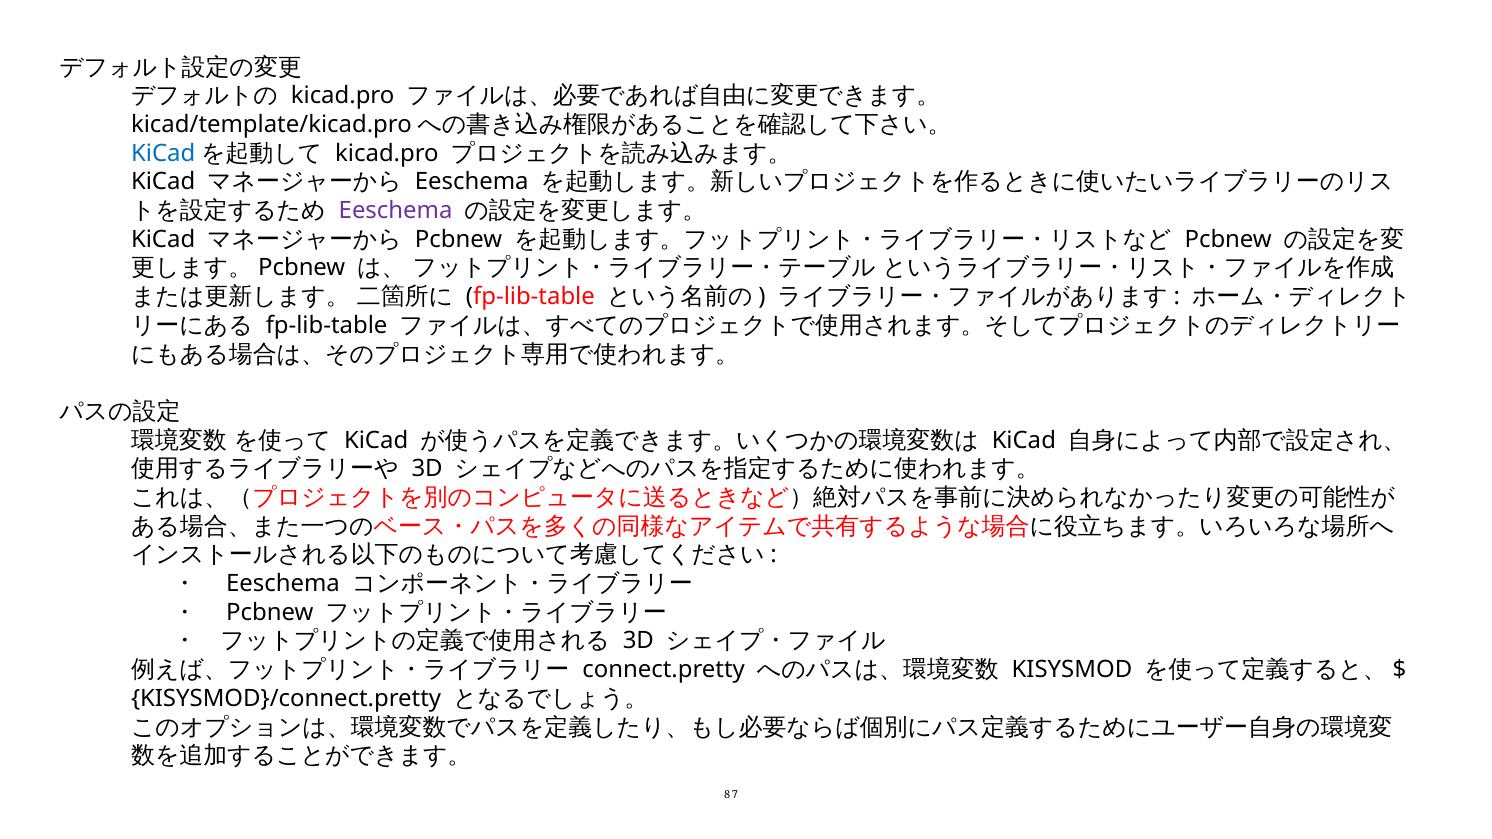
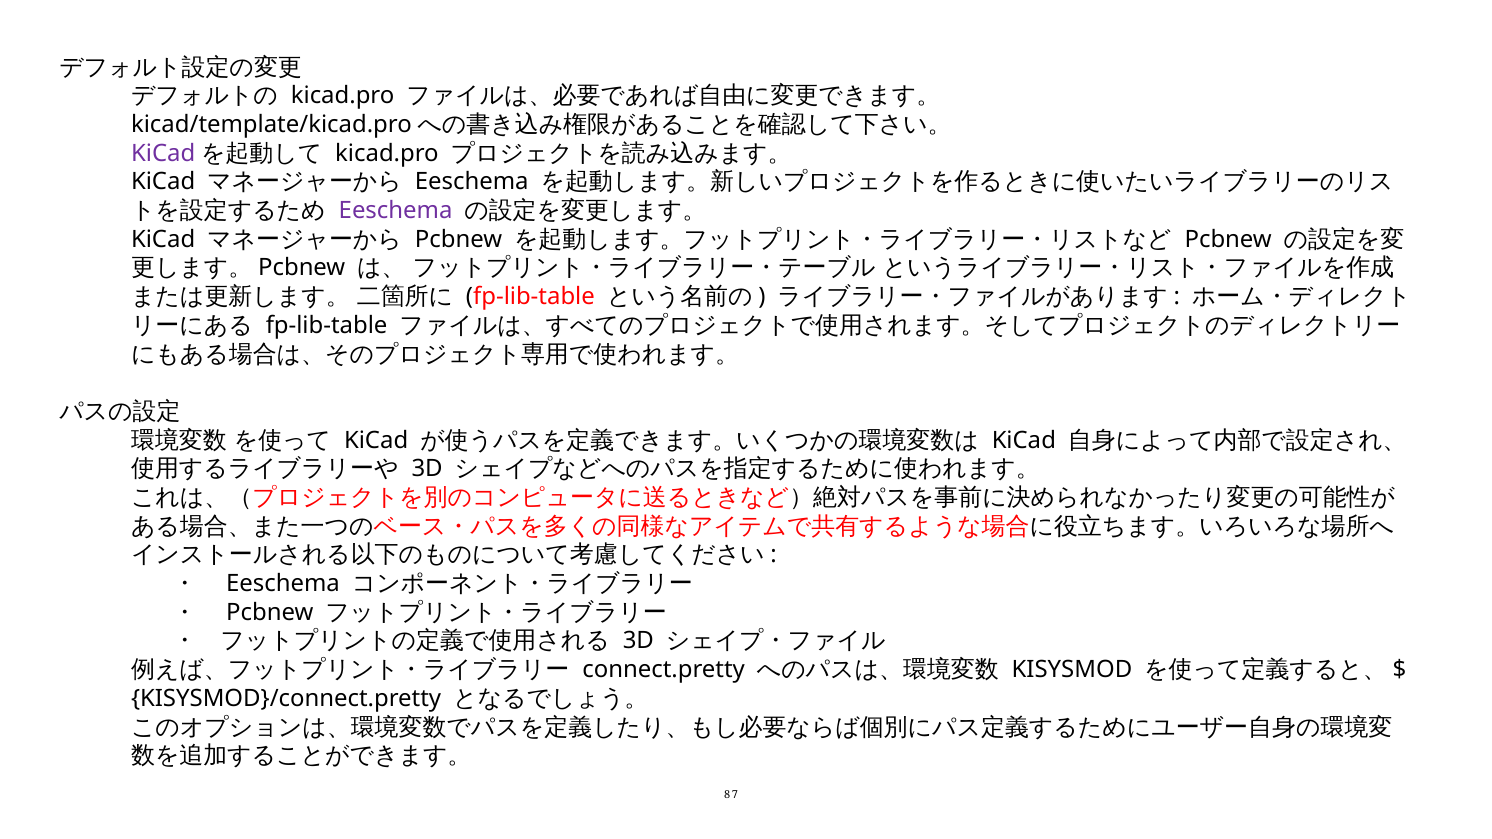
KiCad at (163, 153) colour: blue -> purple
